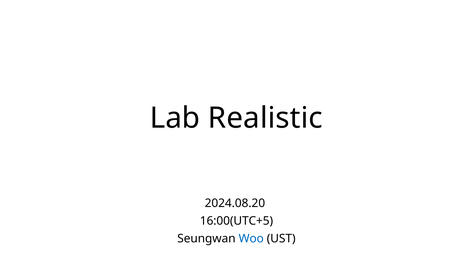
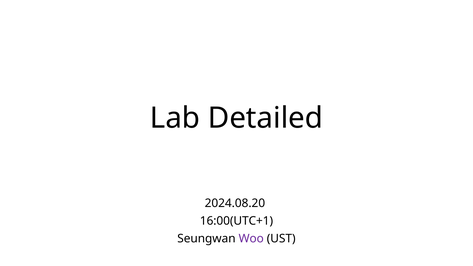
Realistic: Realistic -> Detailed
16:00(UTC+5: 16:00(UTC+5 -> 16:00(UTC+1
Woo colour: blue -> purple
